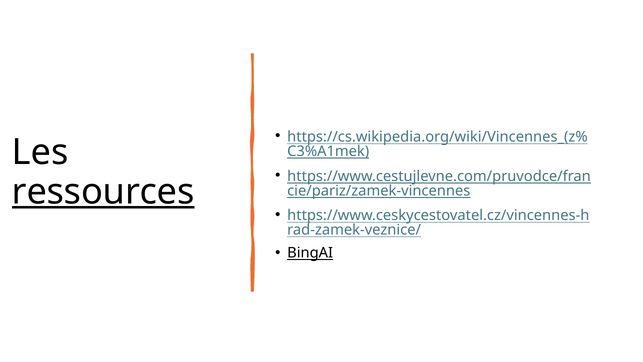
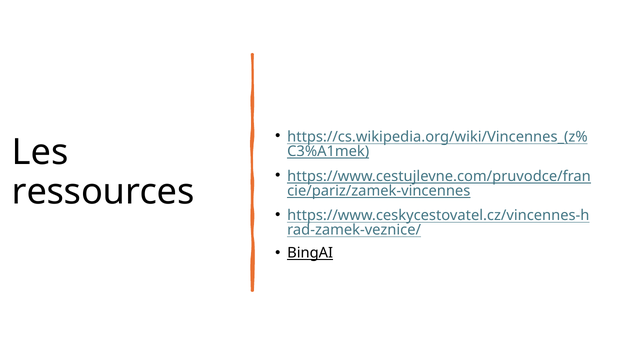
ressources underline: present -> none
